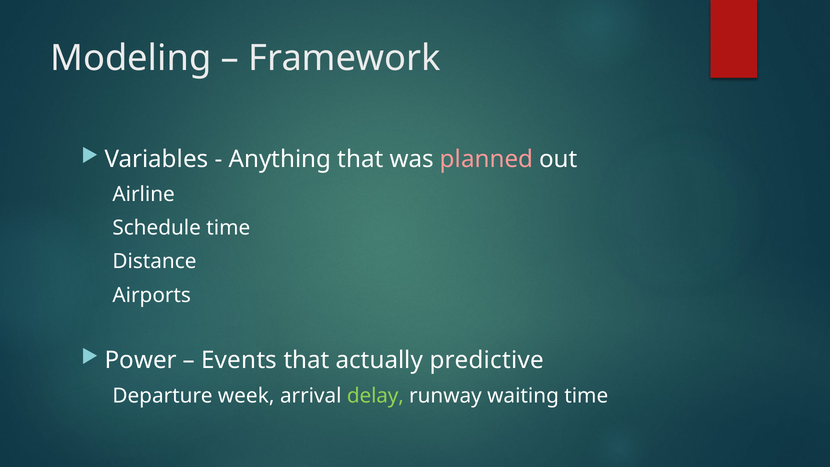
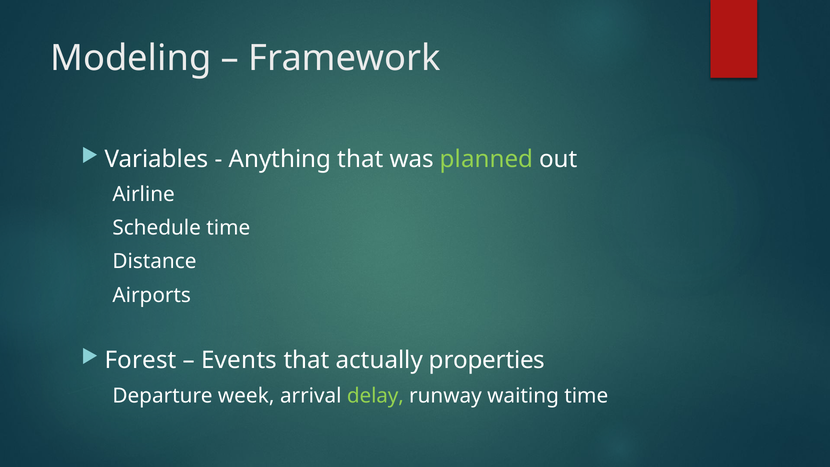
planned colour: pink -> light green
Power: Power -> Forest
predictive: predictive -> properties
